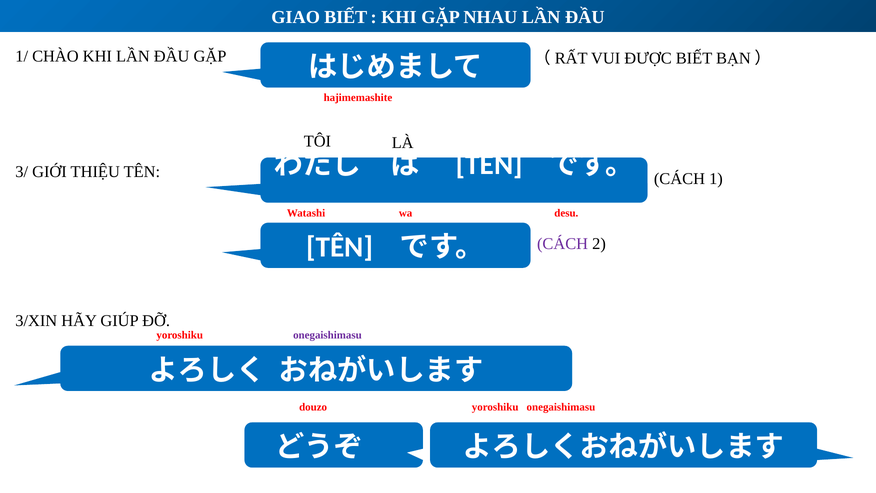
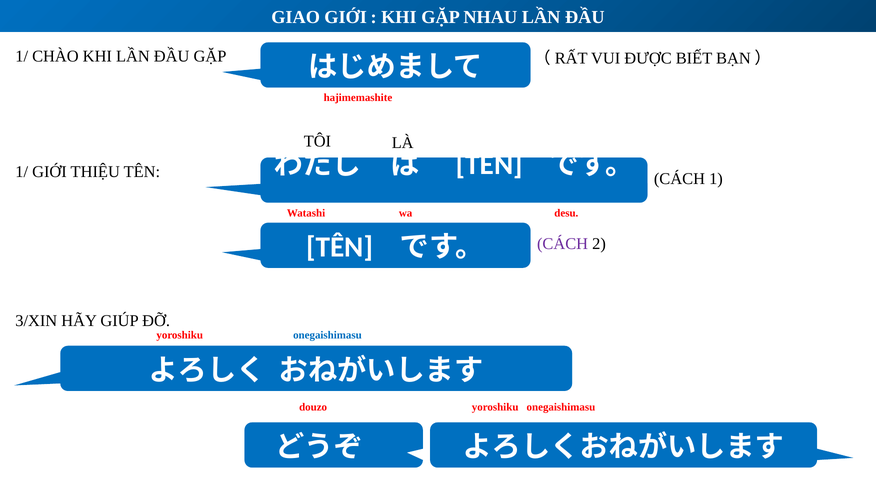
GIAO BIẾT: BIẾT -> GIỚI
3/ at (22, 172): 3/ -> 1/
onegaishimasu at (327, 335) colour: purple -> blue
